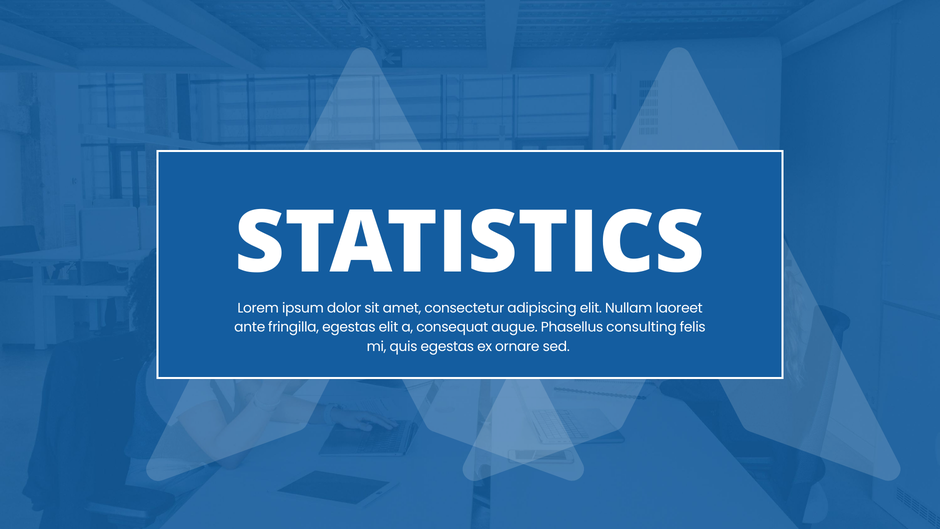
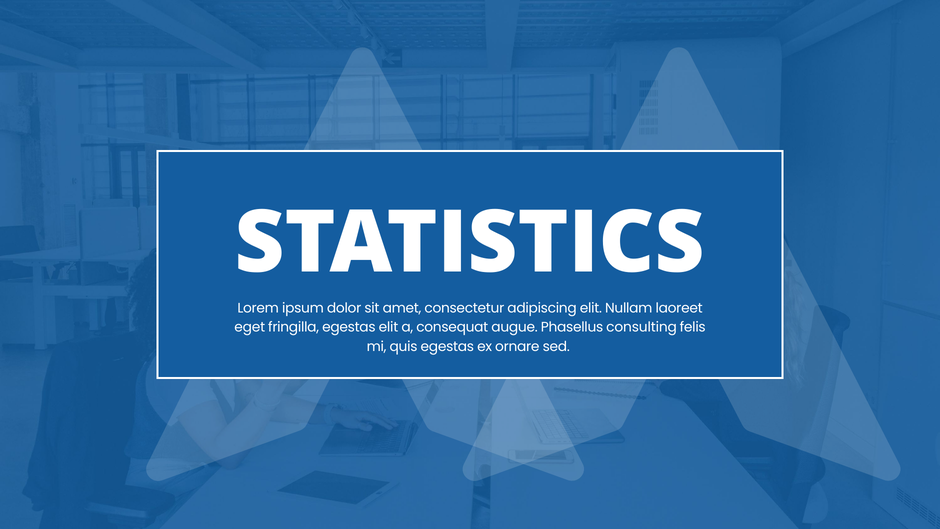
ante: ante -> eget
